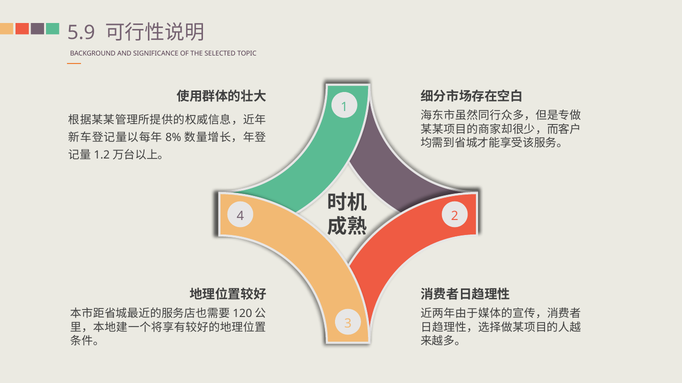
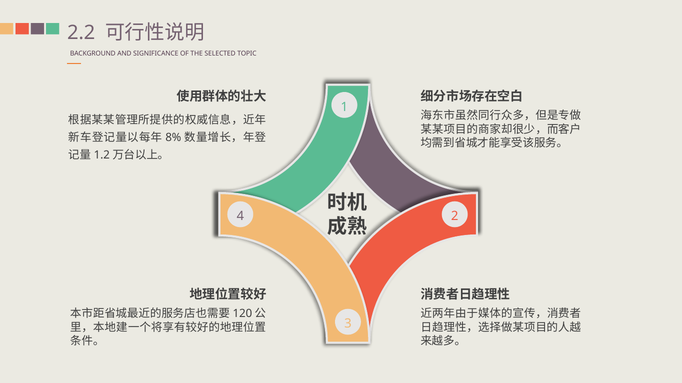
5.9: 5.9 -> 2.2
